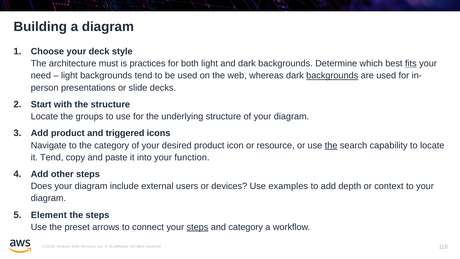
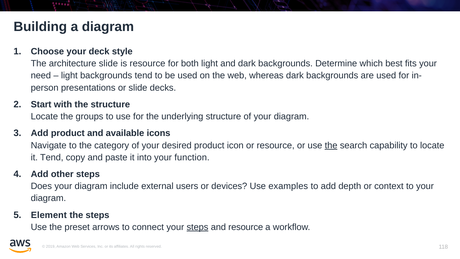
architecture must: must -> slide
is practices: practices -> resource
fits underline: present -> none
backgrounds at (332, 76) underline: present -> none
triggered: triggered -> available
and category: category -> resource
